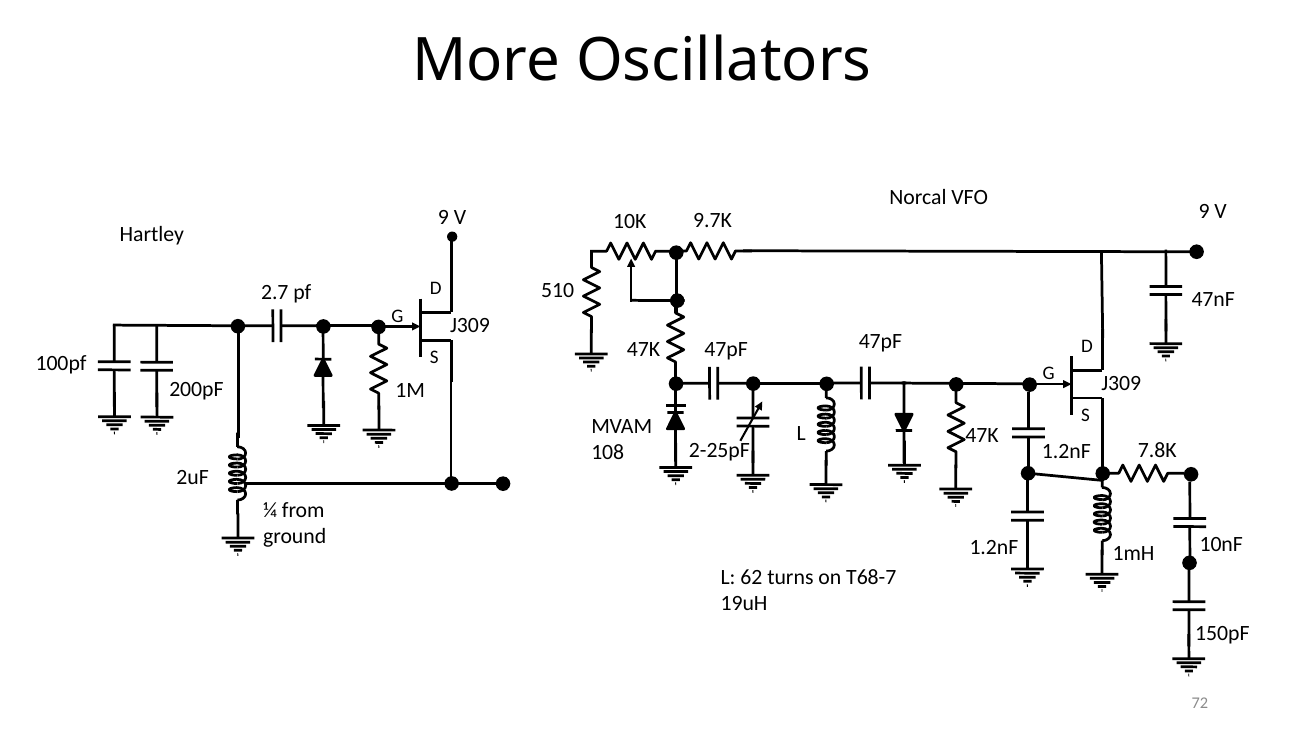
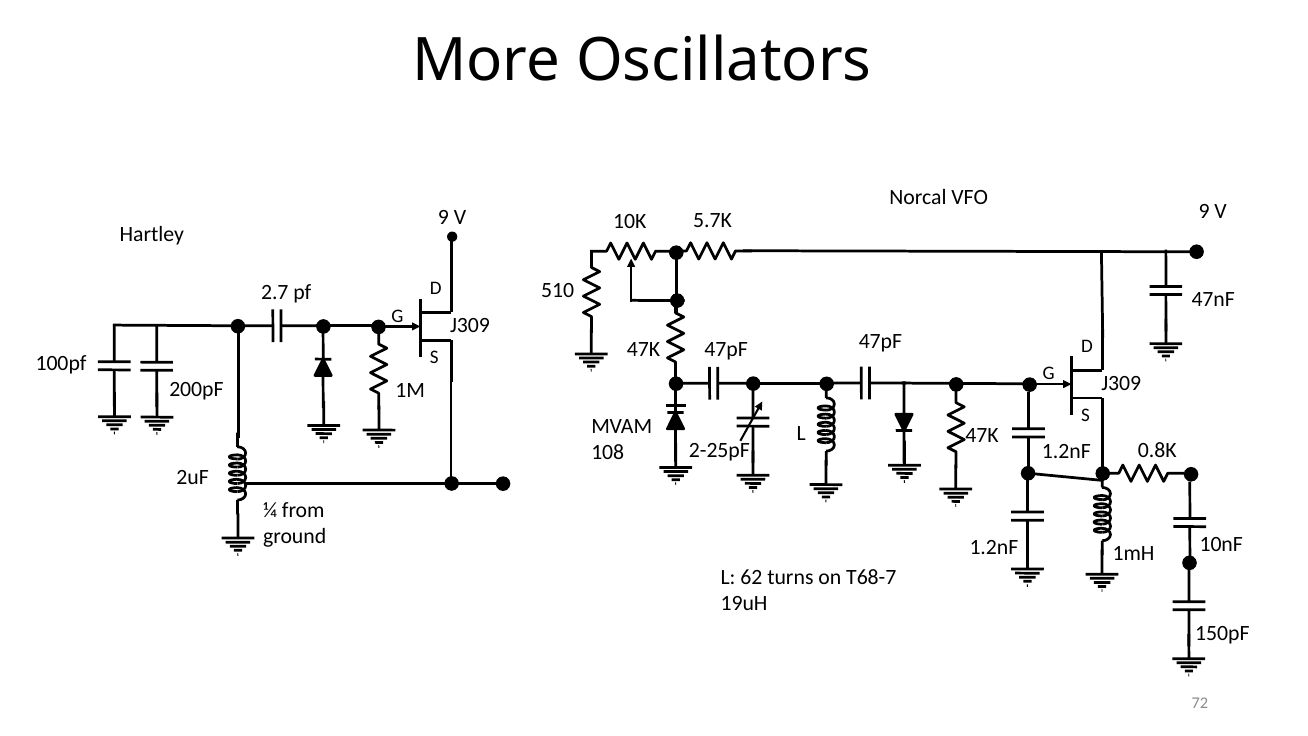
9.7K: 9.7K -> 5.7K
7.8K: 7.8K -> 0.8K
